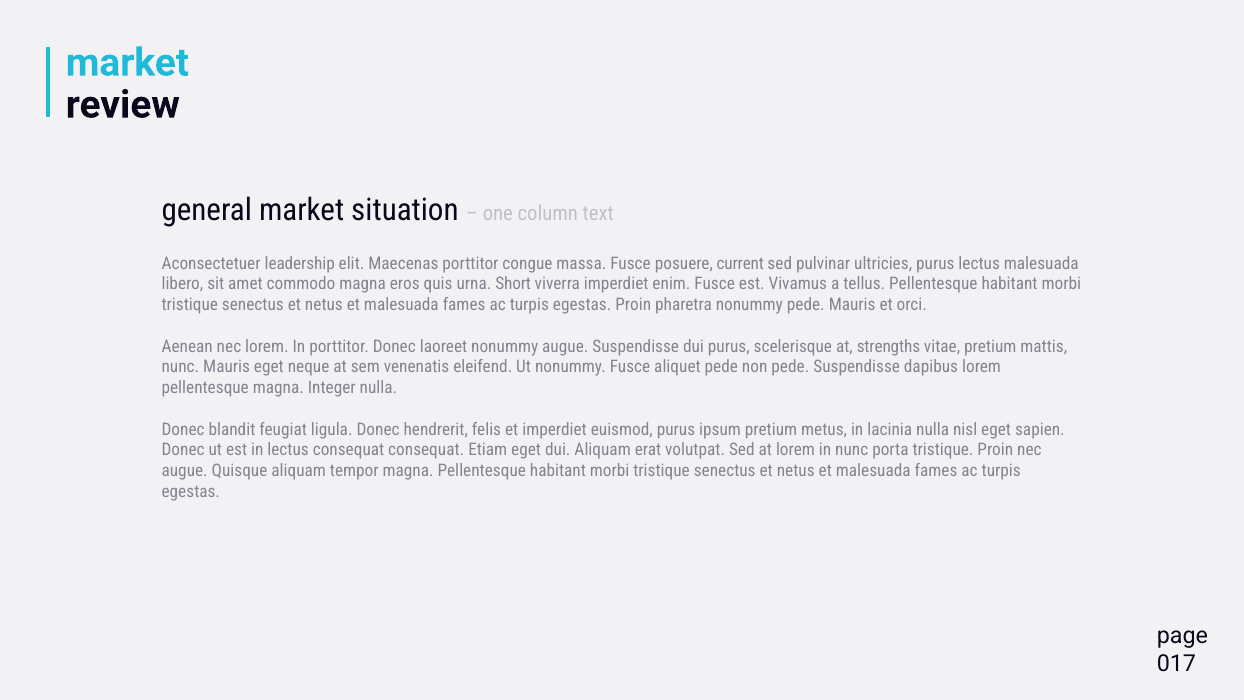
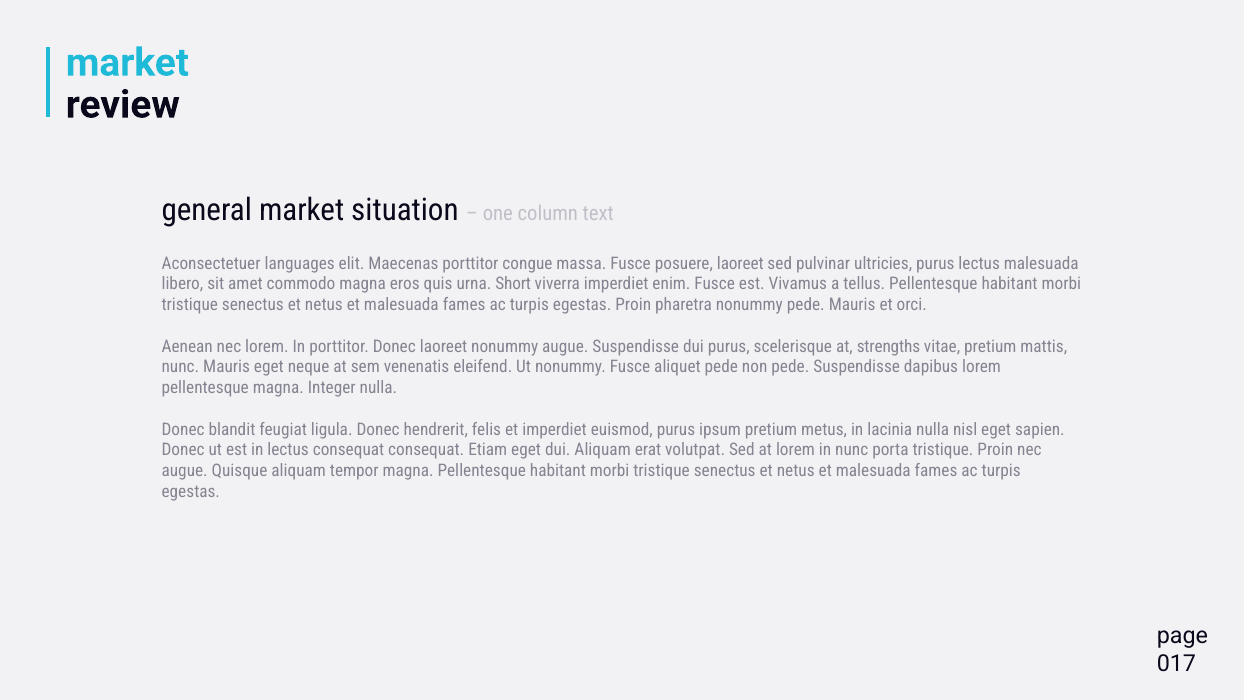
leadership: leadership -> languages
posuere current: current -> laoreet
